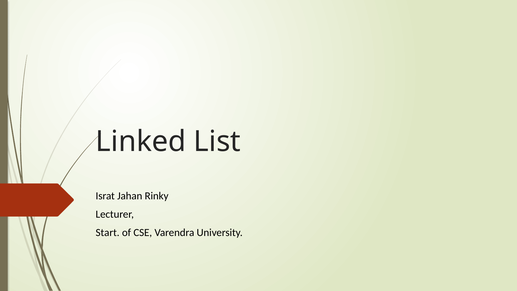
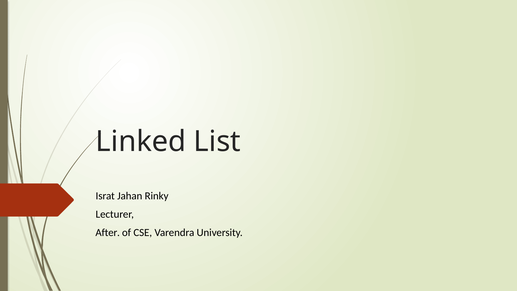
Start: Start -> After
